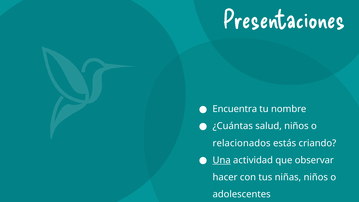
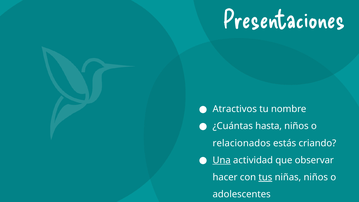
Encuentra: Encuentra -> Atractivos
salud: salud -> hasta
tus underline: none -> present
